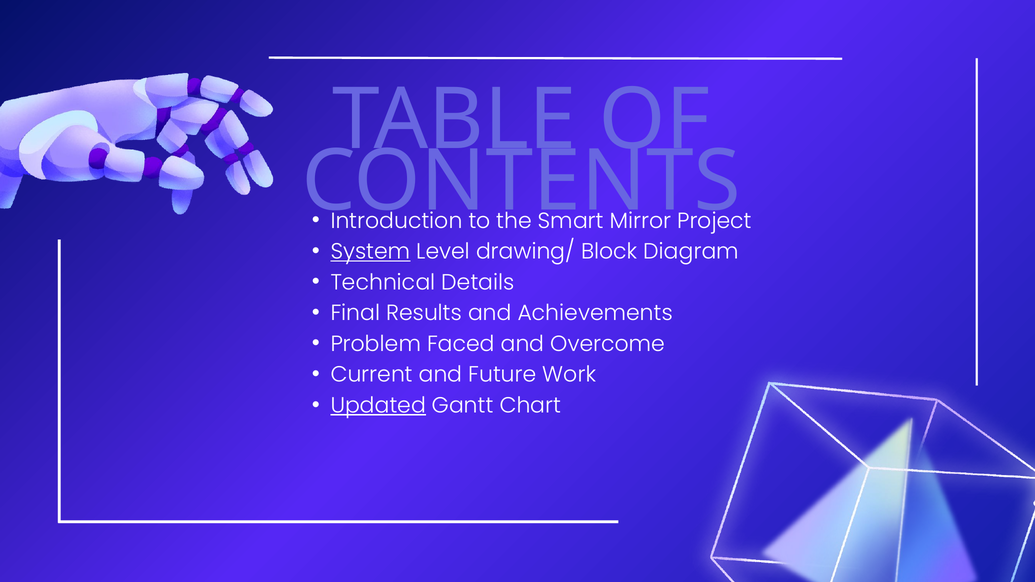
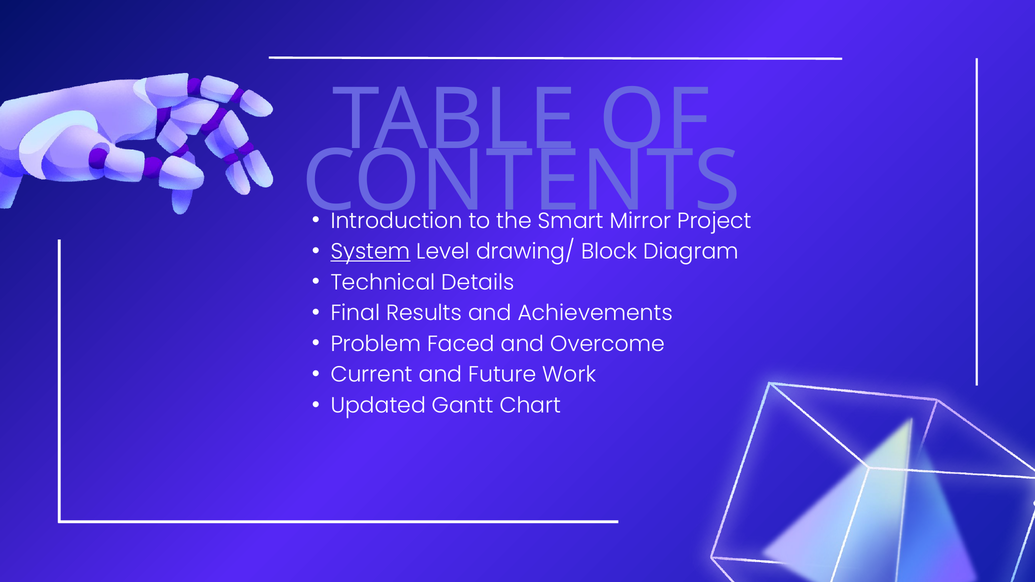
Updated underline: present -> none
